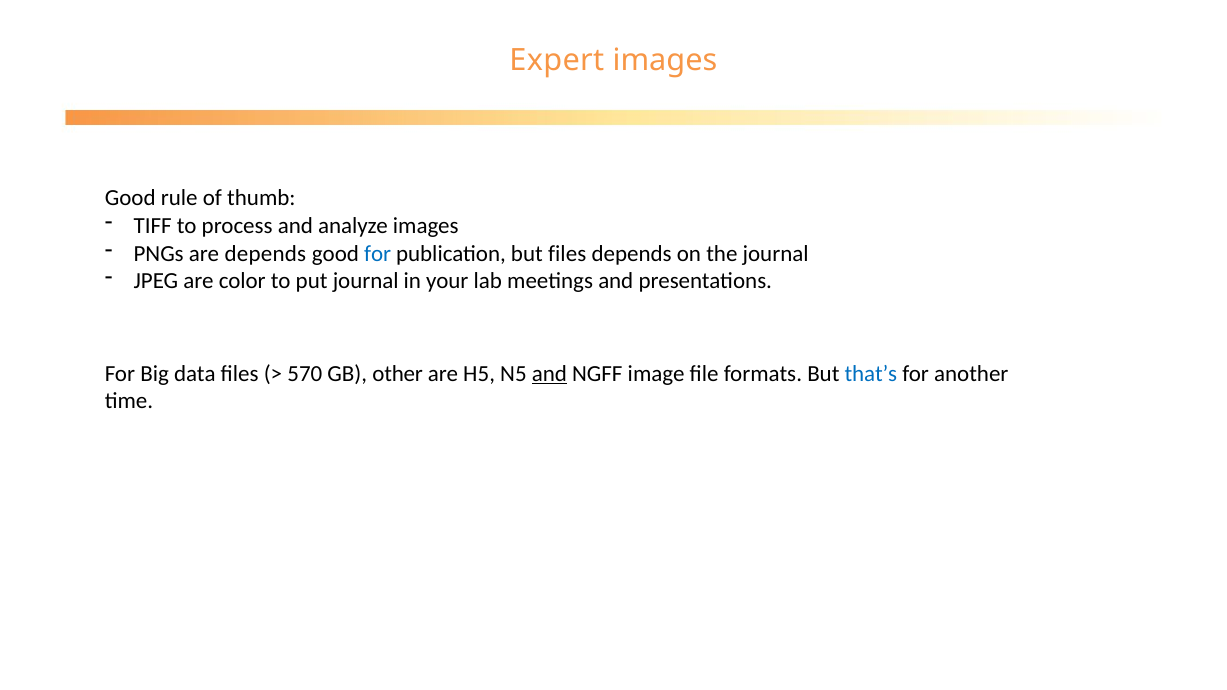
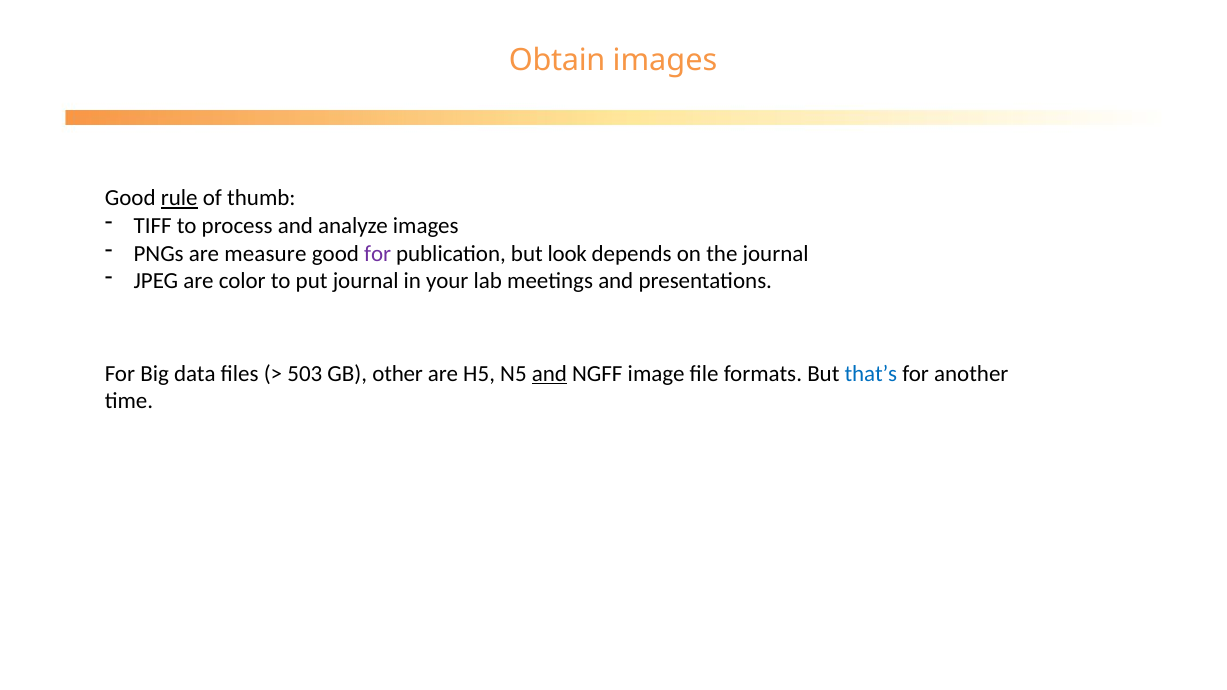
Expert: Expert -> Obtain
rule underline: none -> present
are depends: depends -> measure
for at (378, 253) colour: blue -> purple
but files: files -> look
570: 570 -> 503
